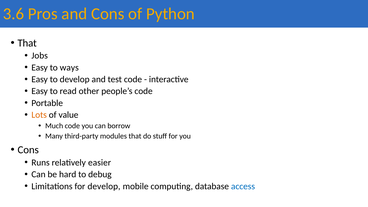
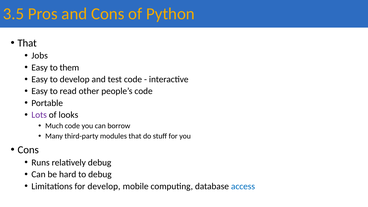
3.6: 3.6 -> 3.5
ways: ways -> them
Lots colour: orange -> purple
value: value -> looks
relatively easier: easier -> debug
